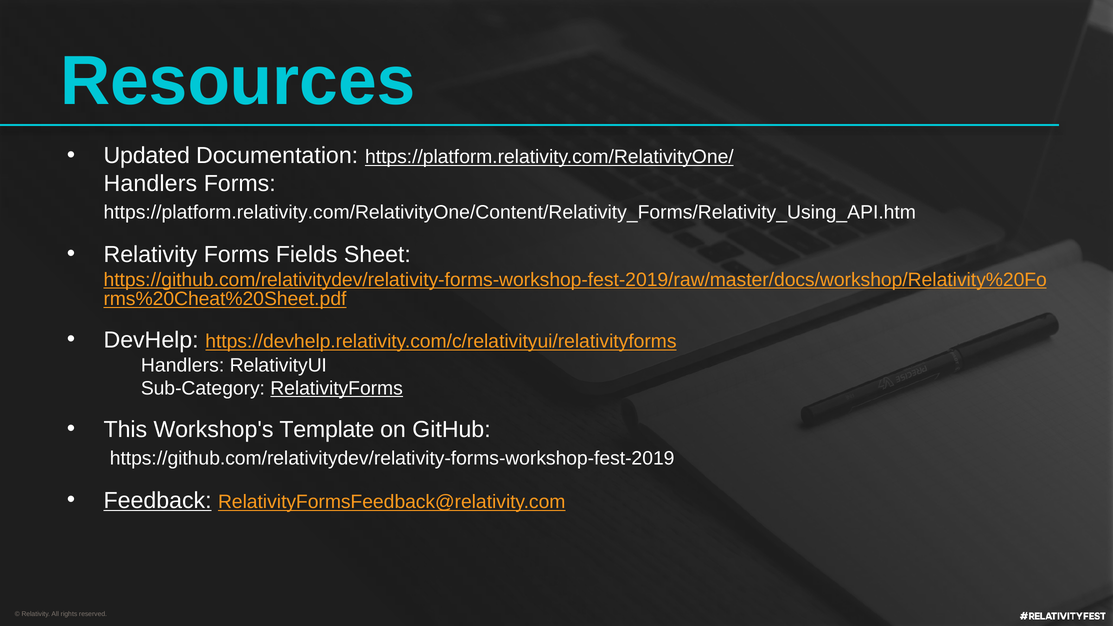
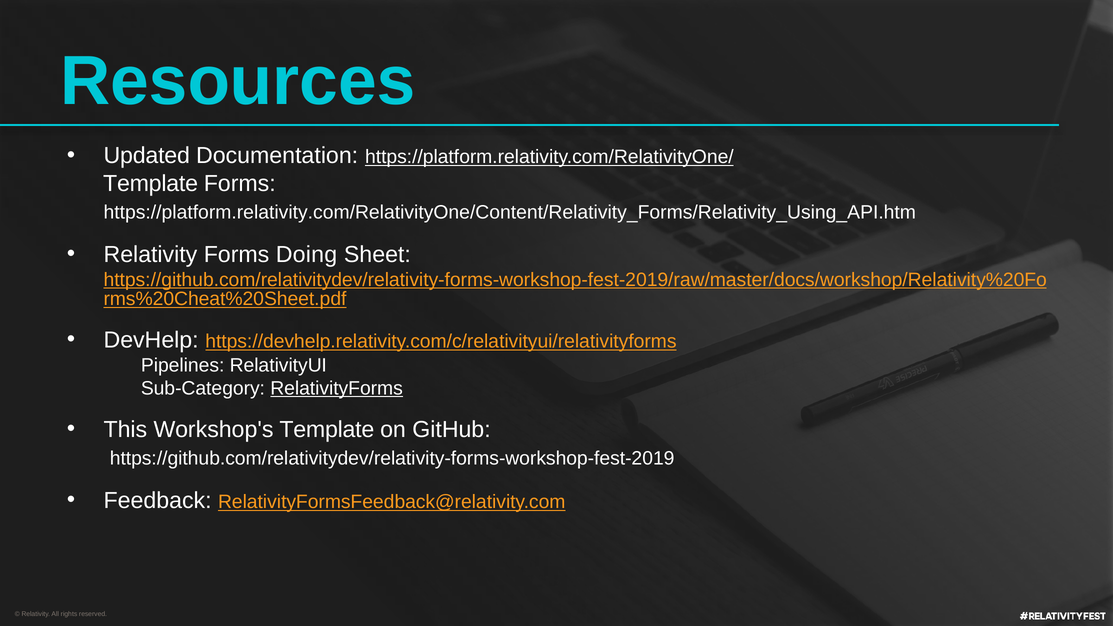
Handlers at (150, 183): Handlers -> Template
Fields: Fields -> Doing
Handlers at (183, 365): Handlers -> Pipelines
Feedback underline: present -> none
